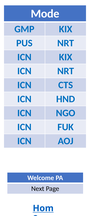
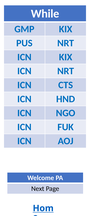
Mode: Mode -> While
